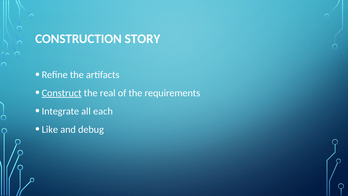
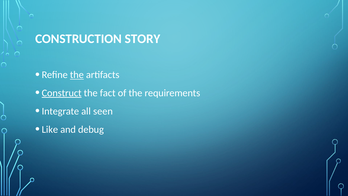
the at (77, 75) underline: none -> present
real: real -> fact
each: each -> seen
